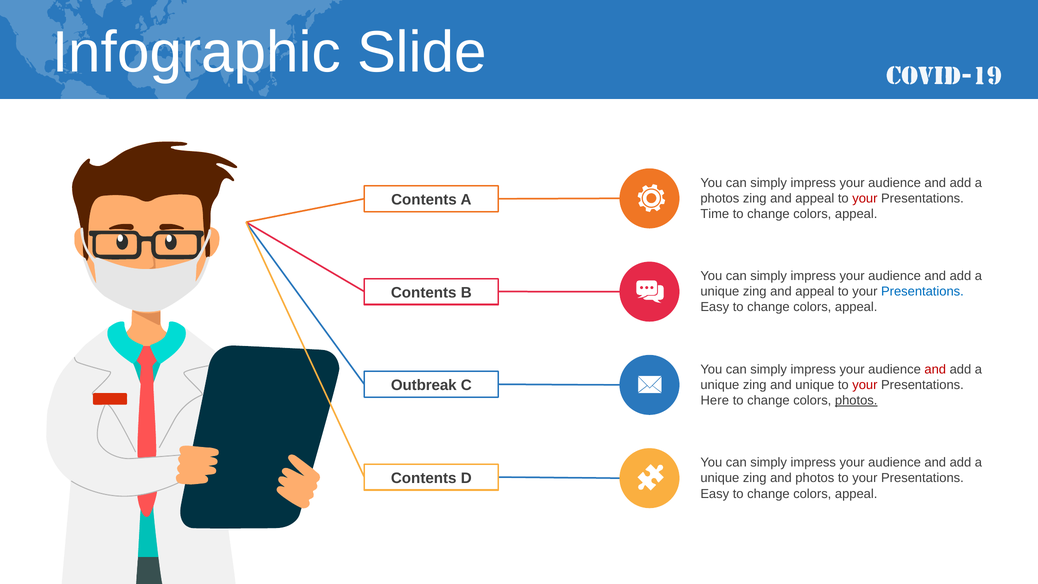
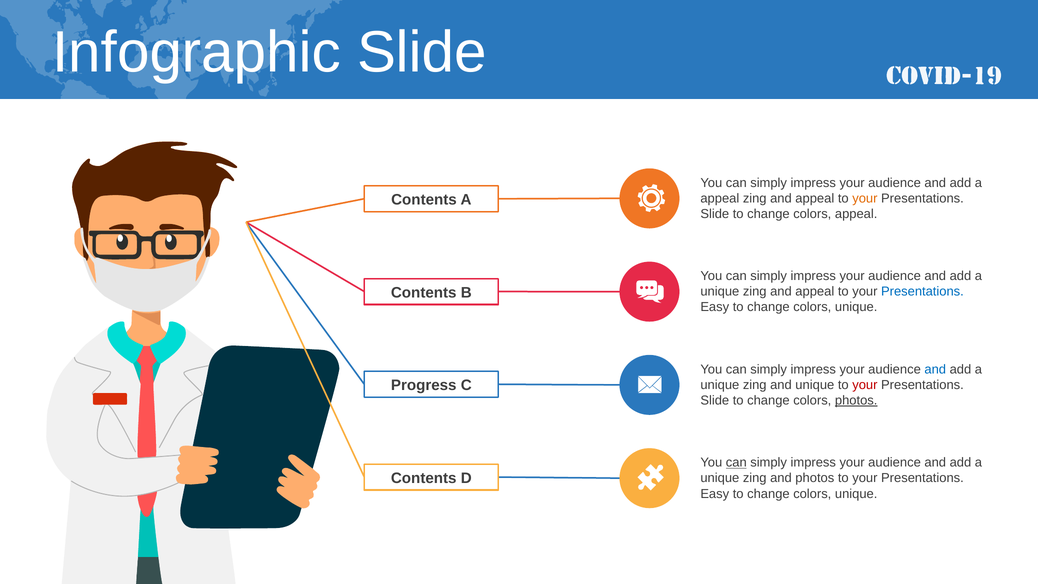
photos at (720, 198): photos -> appeal
your at (865, 198) colour: red -> orange
Time at (715, 214): Time -> Slide
appeal at (856, 307): appeal -> unique
and at (935, 369) colour: red -> blue
Outbreak: Outbreak -> Progress
Here at (715, 400): Here -> Slide
can at (736, 462) underline: none -> present
appeal at (856, 494): appeal -> unique
